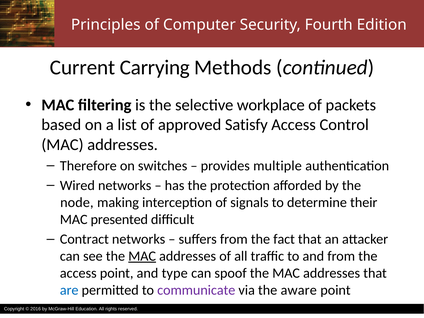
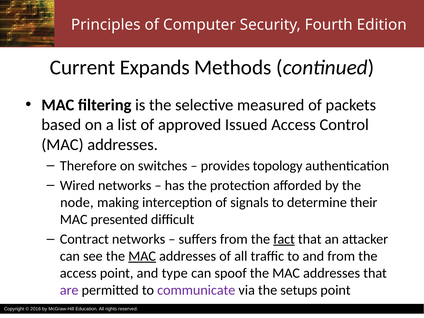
Carrying: Carrying -> Expands
workplace: workplace -> measured
Satisfy: Satisfy -> Issued
multiple: multiple -> topology
fact underline: none -> present
are colour: blue -> purple
aware: aware -> setups
